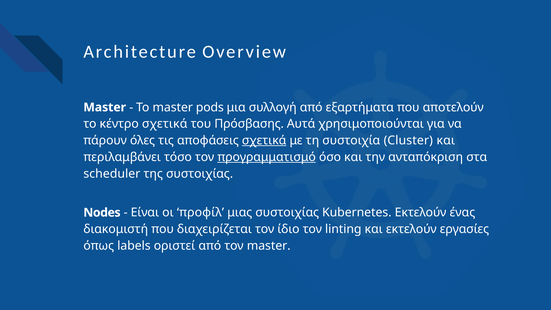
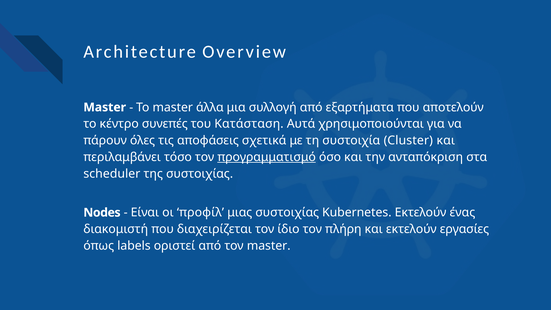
pods: pods -> άλλα
κέντρο σχετικά: σχετικά -> συνεπές
Πρόσβασης: Πρόσβασης -> Κατάσταση
σχετικά at (264, 140) underline: present -> none
linting: linting -> πλήρη
